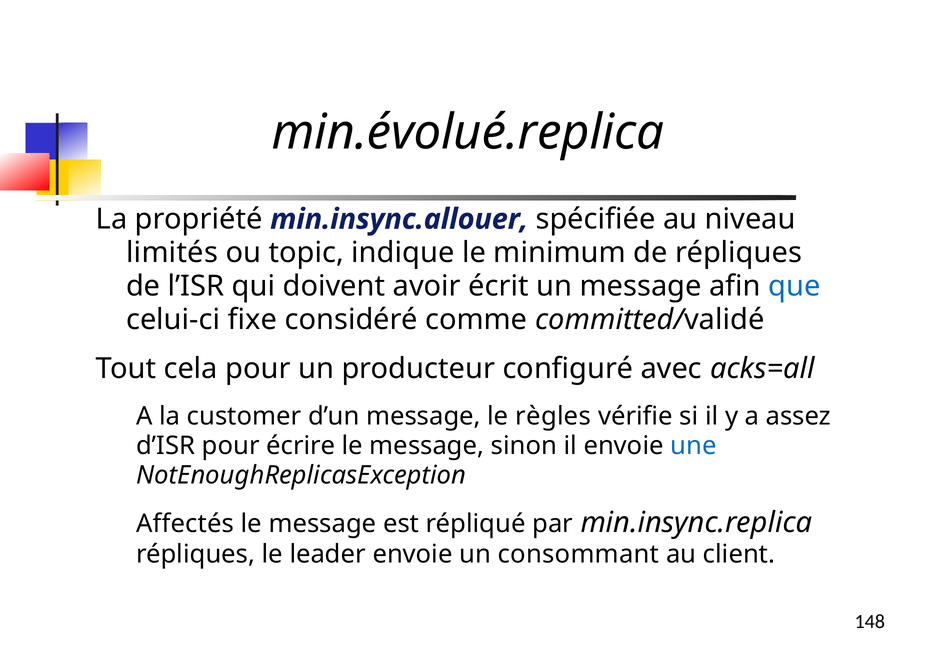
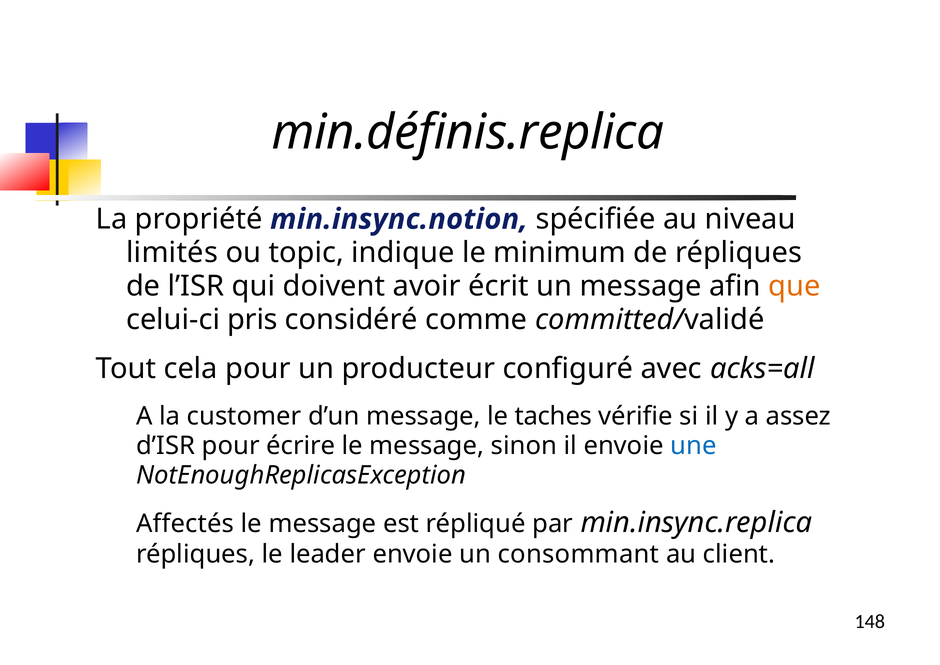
min.évolué.replica: min.évolué.replica -> min.définis.replica
min.insync.allouer: min.insync.allouer -> min.insync.notion
que colour: blue -> orange
fixe: fixe -> pris
règles: règles -> taches
